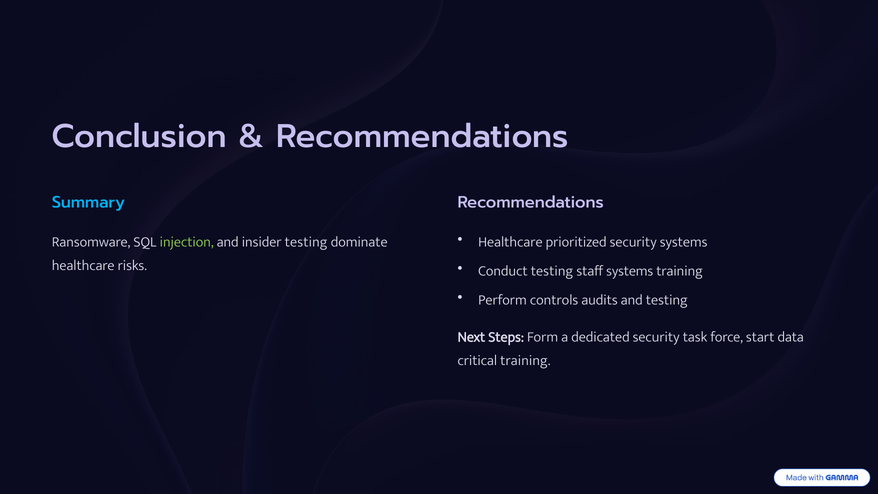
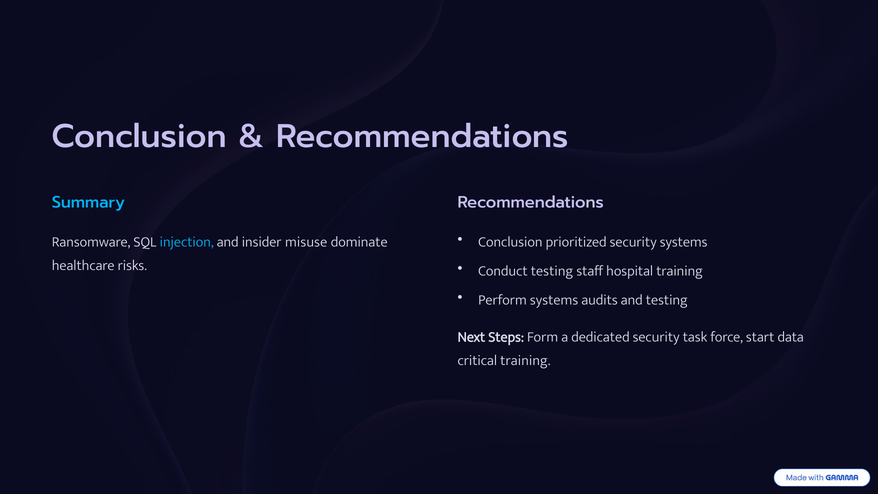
Healthcare at (510, 242): Healthcare -> Conclusion
injection colour: light green -> light blue
insider testing: testing -> misuse
staff systems: systems -> hospital
Perform controls: controls -> systems
